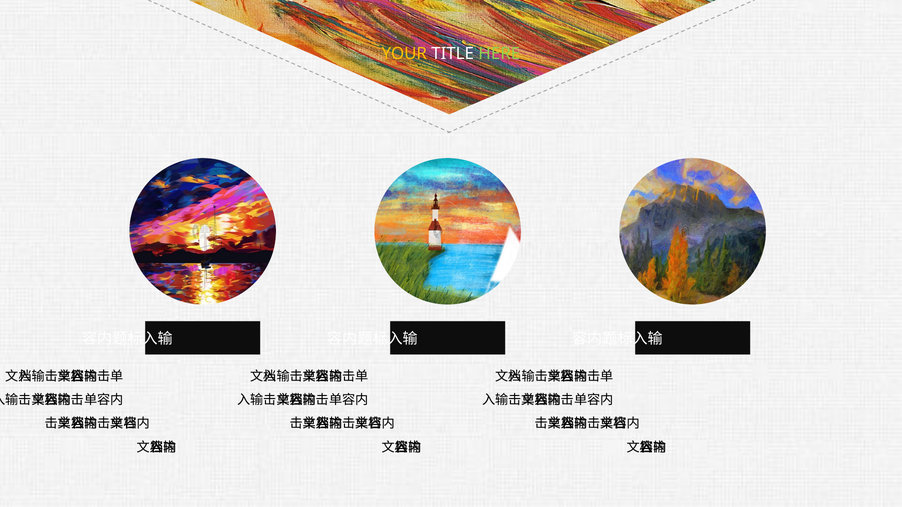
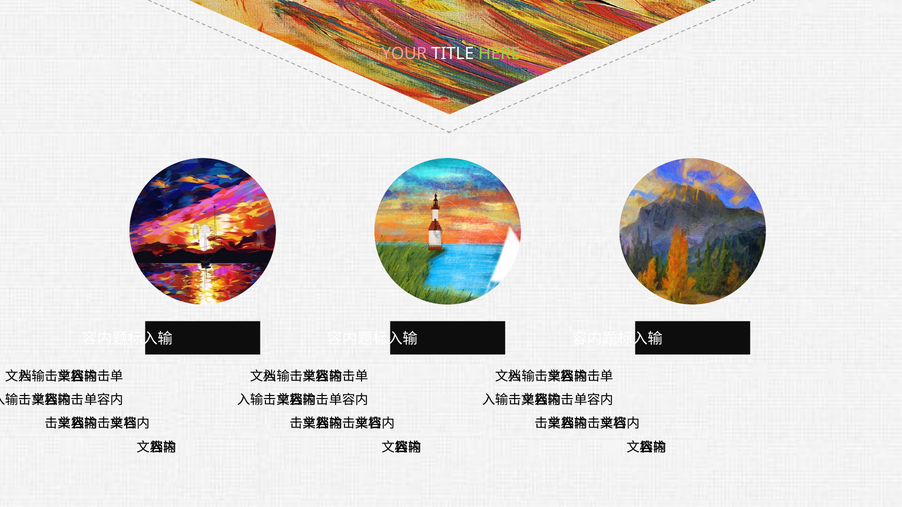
YOUR colour: yellow -> pink
